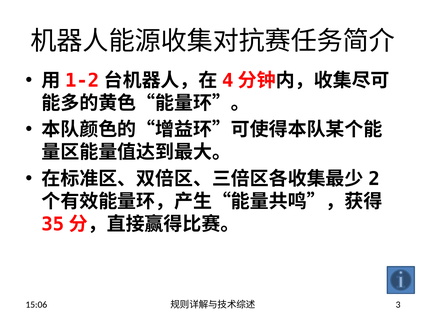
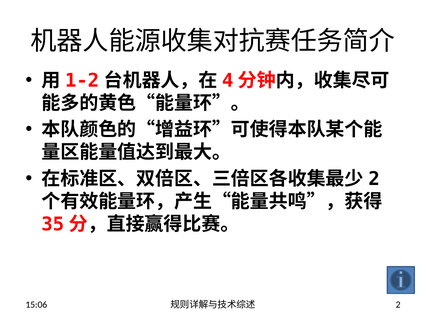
3 at (398, 305): 3 -> 2
